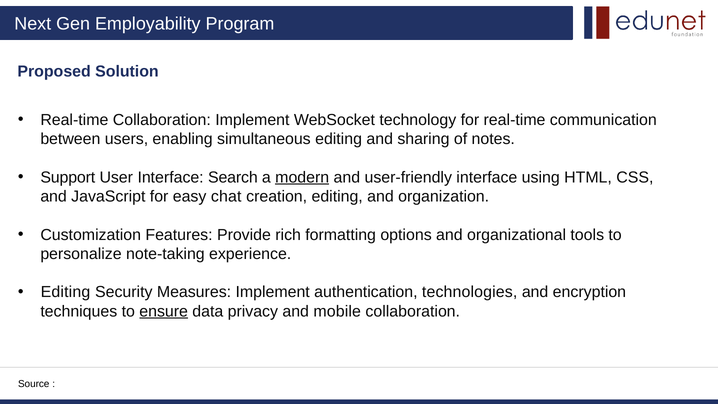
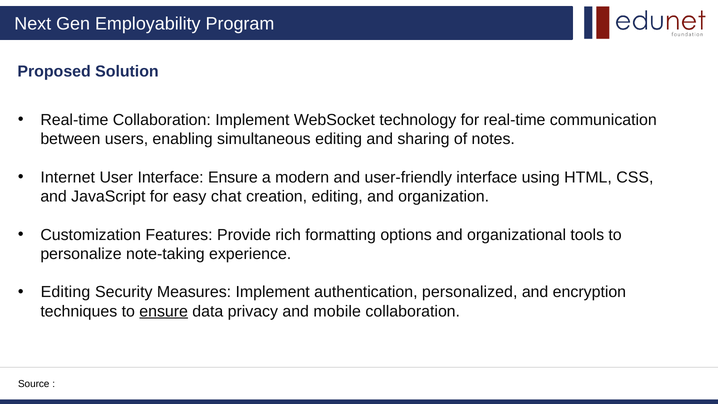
Support: Support -> Internet
Interface Search: Search -> Ensure
modern underline: present -> none
technologies: technologies -> personalized
